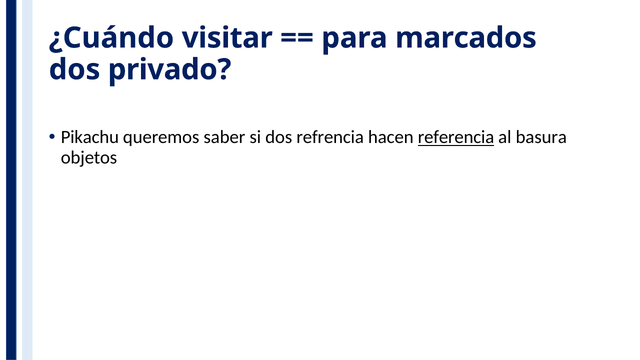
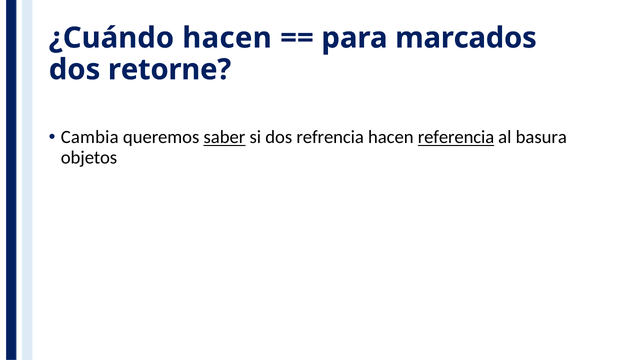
¿Cuándo visitar: visitar -> hacen
privado: privado -> retorne
Pikachu: Pikachu -> Cambia
saber underline: none -> present
